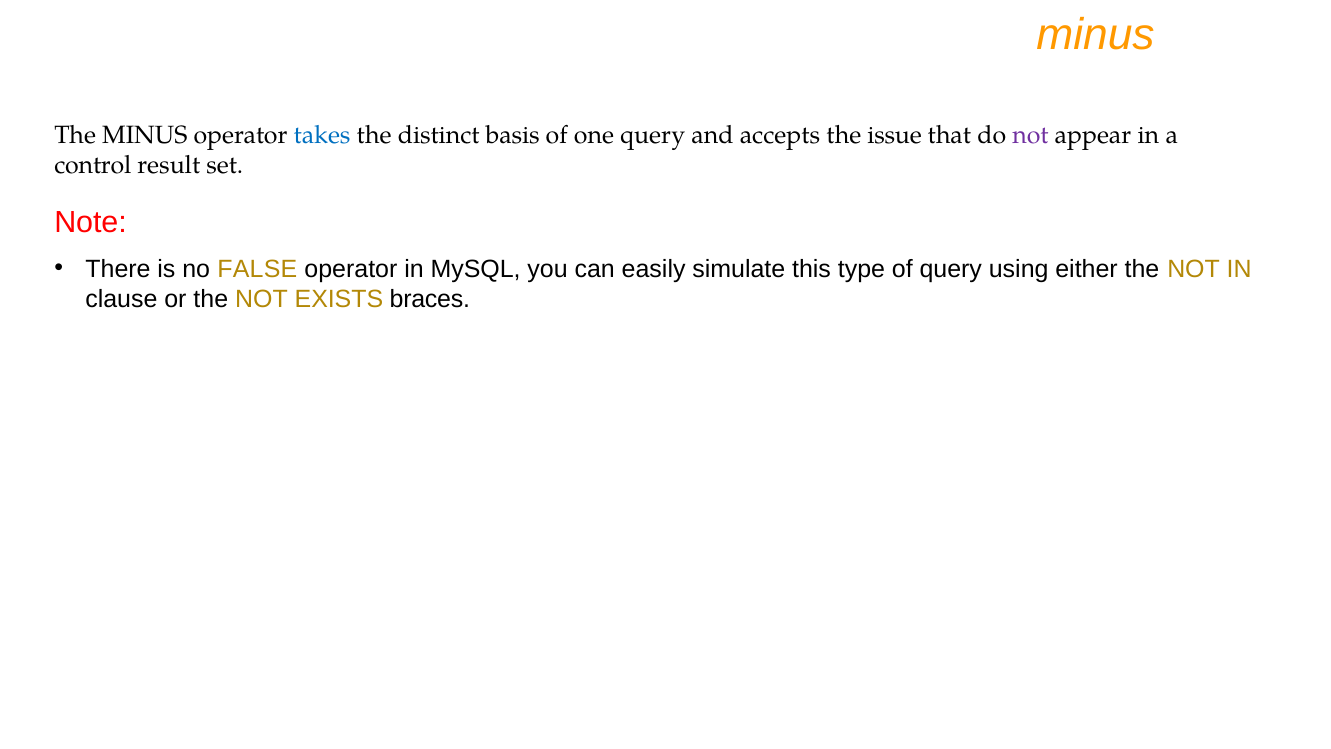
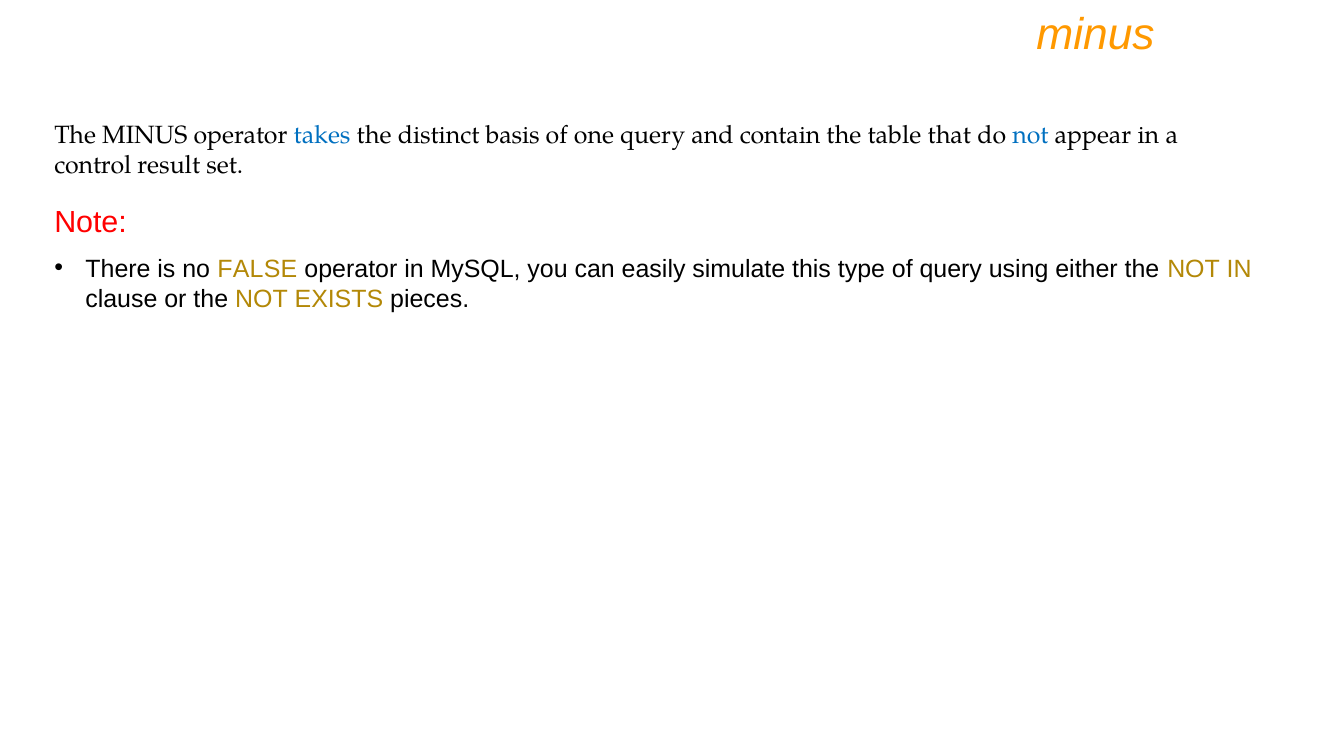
accepts: accepts -> contain
issue: issue -> table
not at (1031, 135) colour: purple -> blue
braces: braces -> pieces
